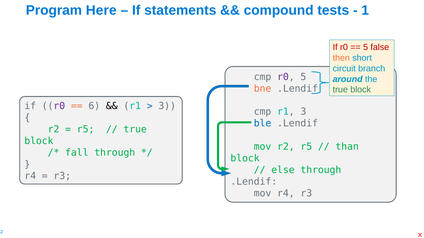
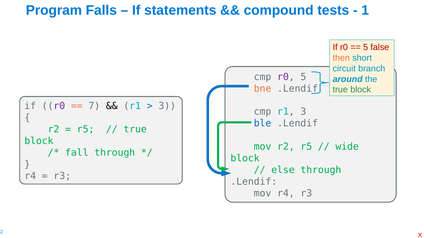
Here: Here -> Falls
6: 6 -> 7
than: than -> wide
